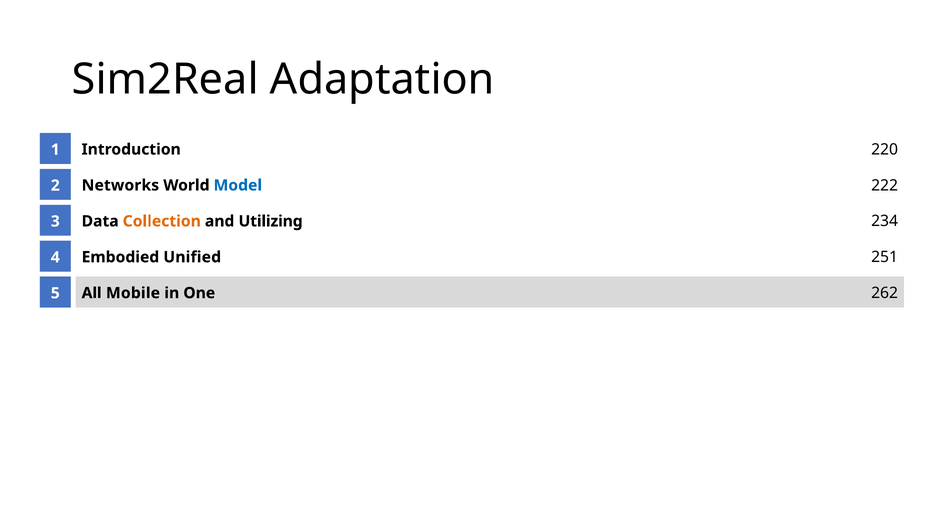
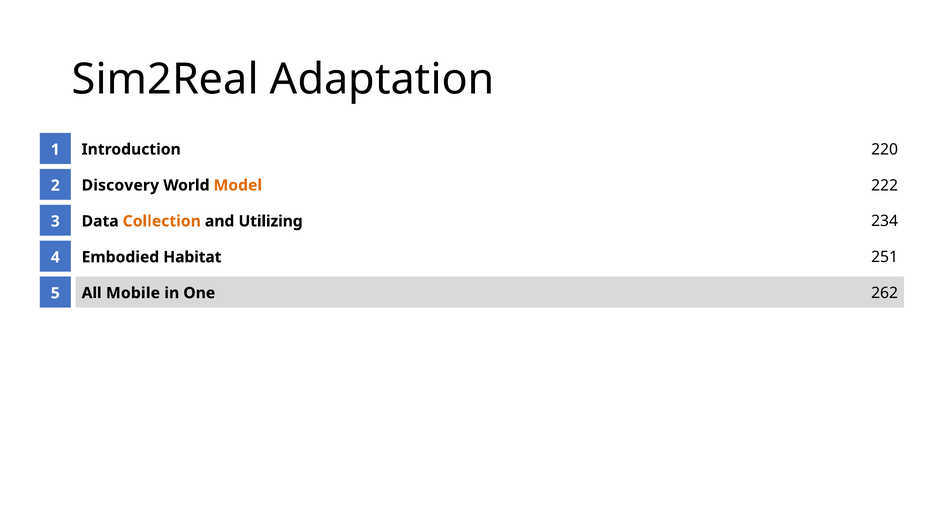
Networks: Networks -> Discovery
Model colour: blue -> orange
Unified: Unified -> Habitat
